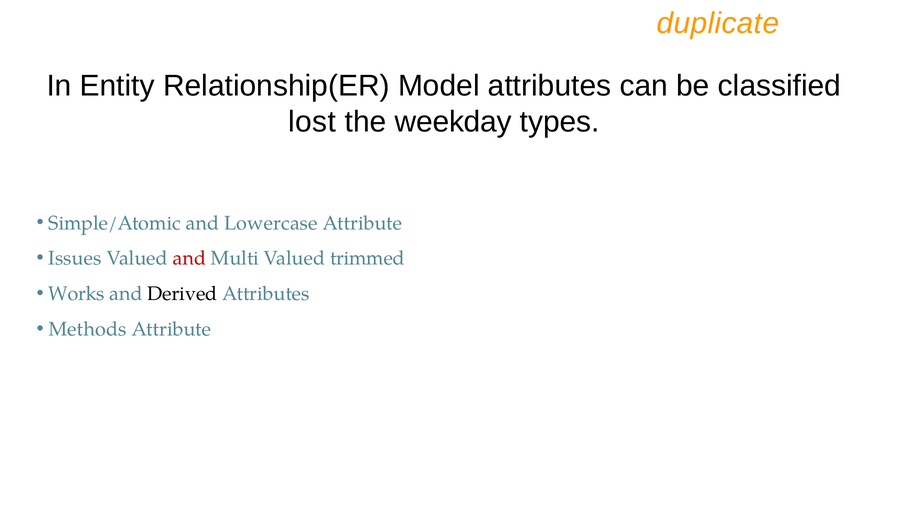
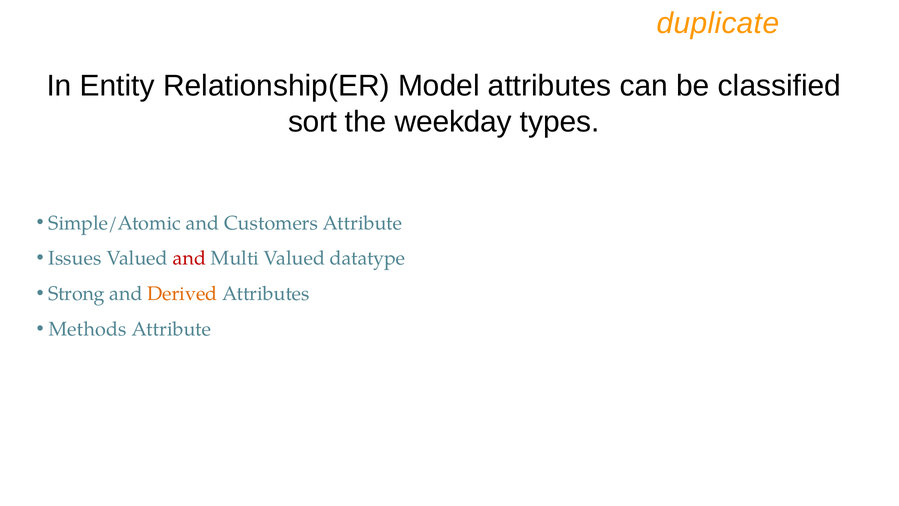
lost: lost -> sort
Lowercase: Lowercase -> Customers
trimmed: trimmed -> datatype
Works: Works -> Strong
Derived colour: black -> orange
